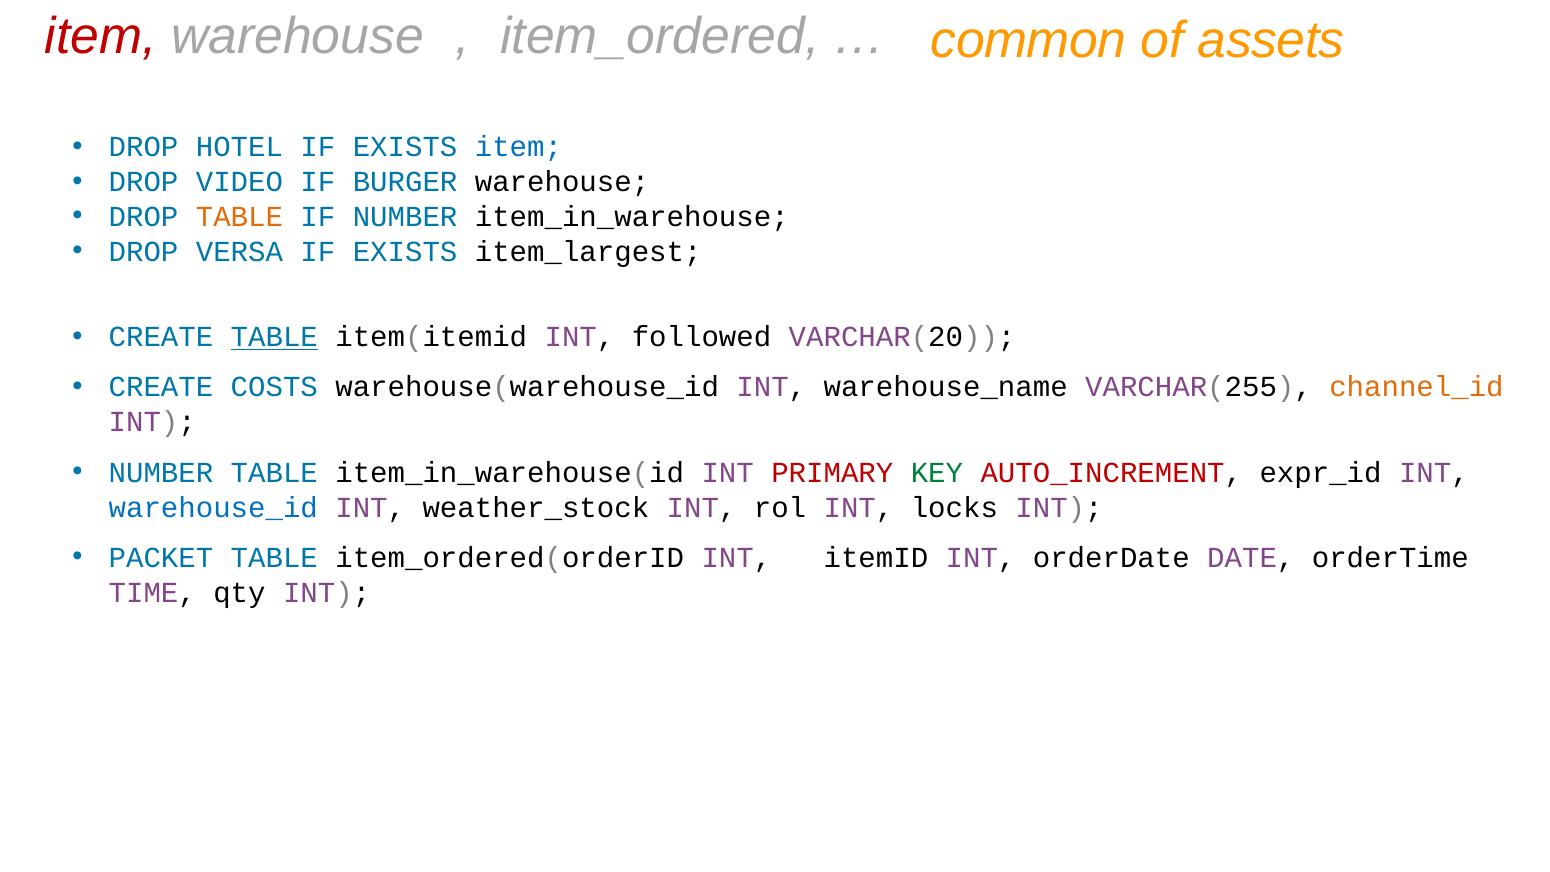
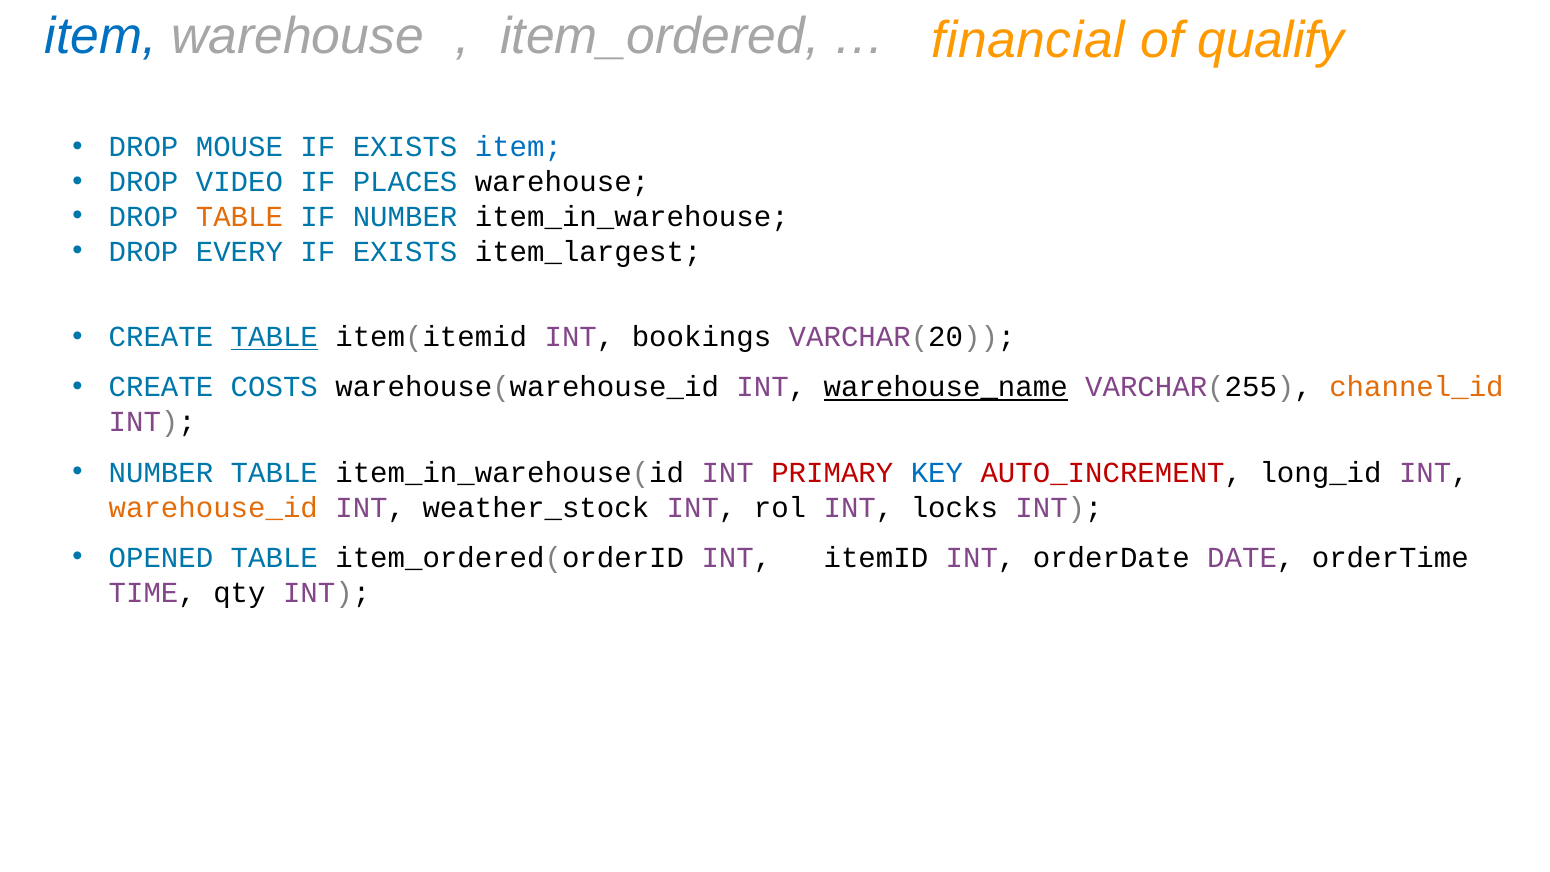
item at (101, 37) colour: red -> blue
common: common -> financial
assets: assets -> qualify
HOTEL: HOTEL -> MOUSE
BURGER: BURGER -> PLACES
VERSA: VERSA -> EVERY
followed: followed -> bookings
warehouse_name underline: none -> present
KEY colour: green -> blue
expr_id: expr_id -> long_id
warehouse_id colour: blue -> orange
PACKET: PACKET -> OPENED
